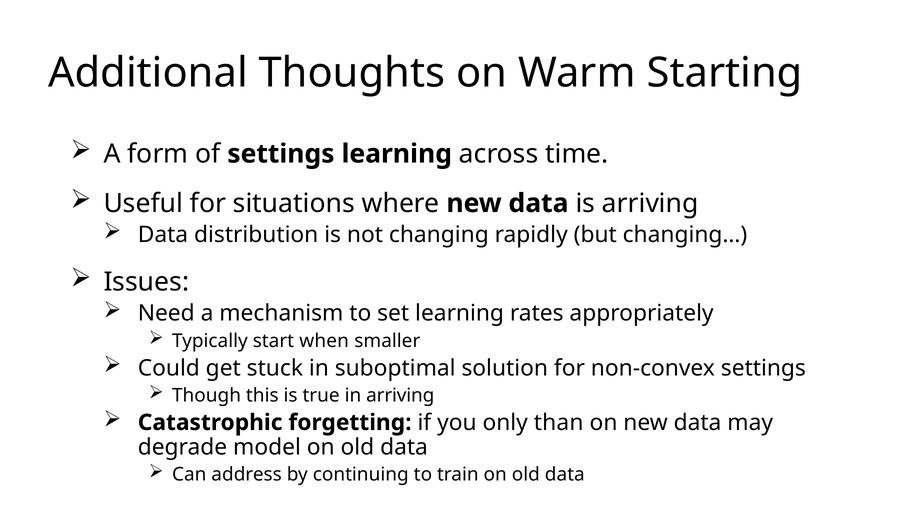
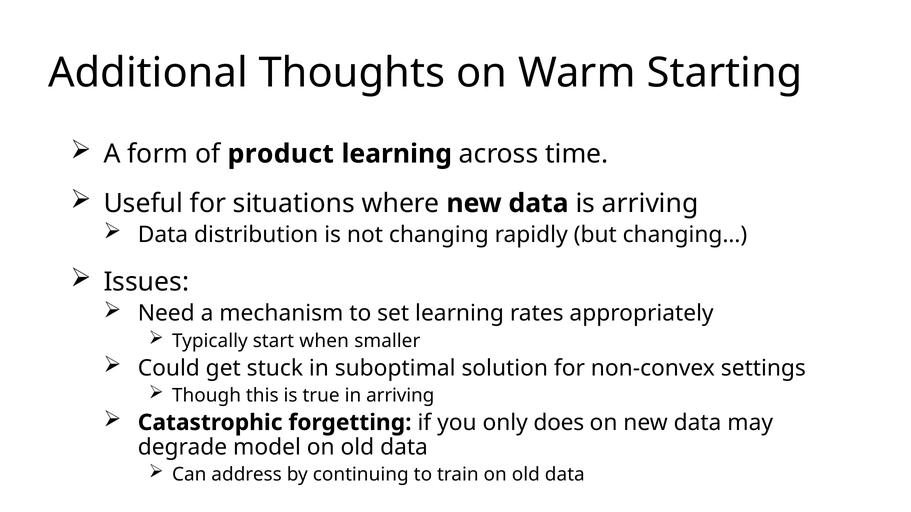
of settings: settings -> product
than: than -> does
